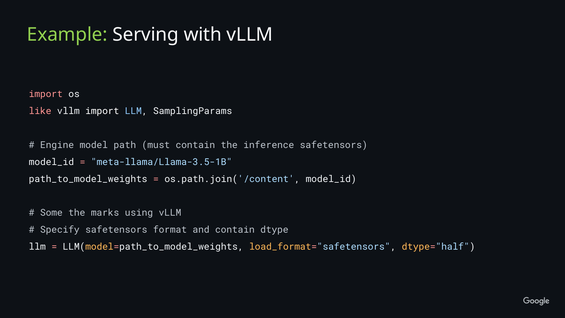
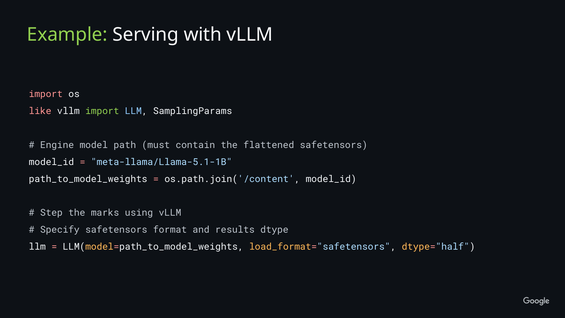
import at (102, 111) colour: white -> light green
inference: inference -> flattened
meta-llama/Llama-3.5-1B: meta-llama/Llama-3.5-1B -> meta-llama/Llama-5.1-1B
Some: Some -> Step
and contain: contain -> results
